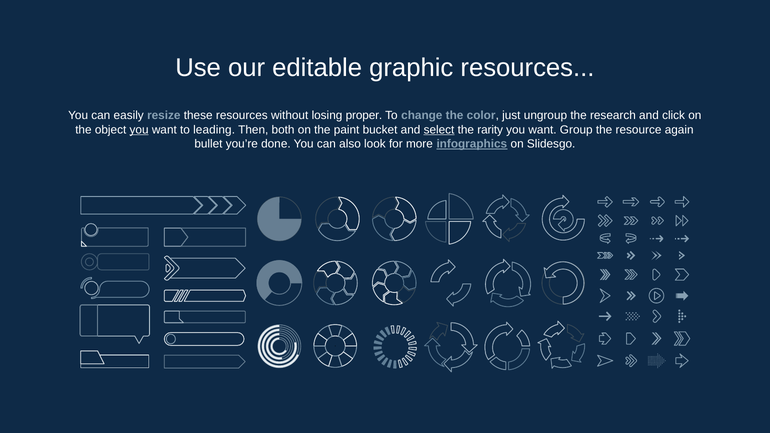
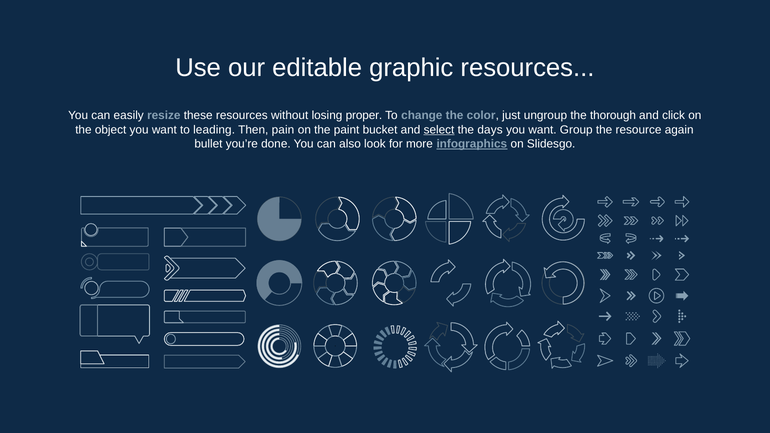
research: research -> thorough
you at (139, 130) underline: present -> none
both: both -> pain
rarity: rarity -> days
